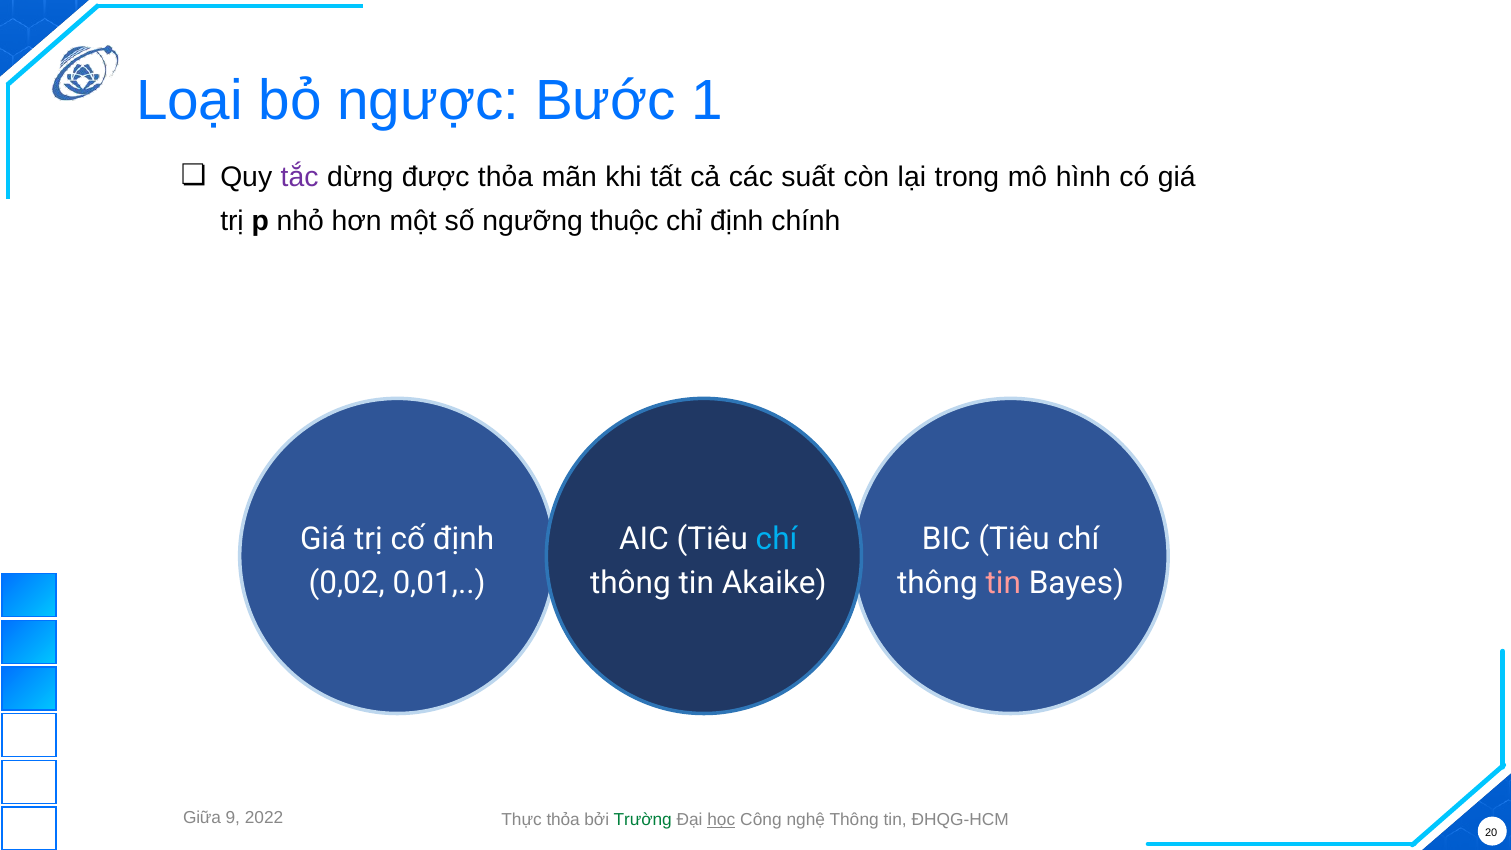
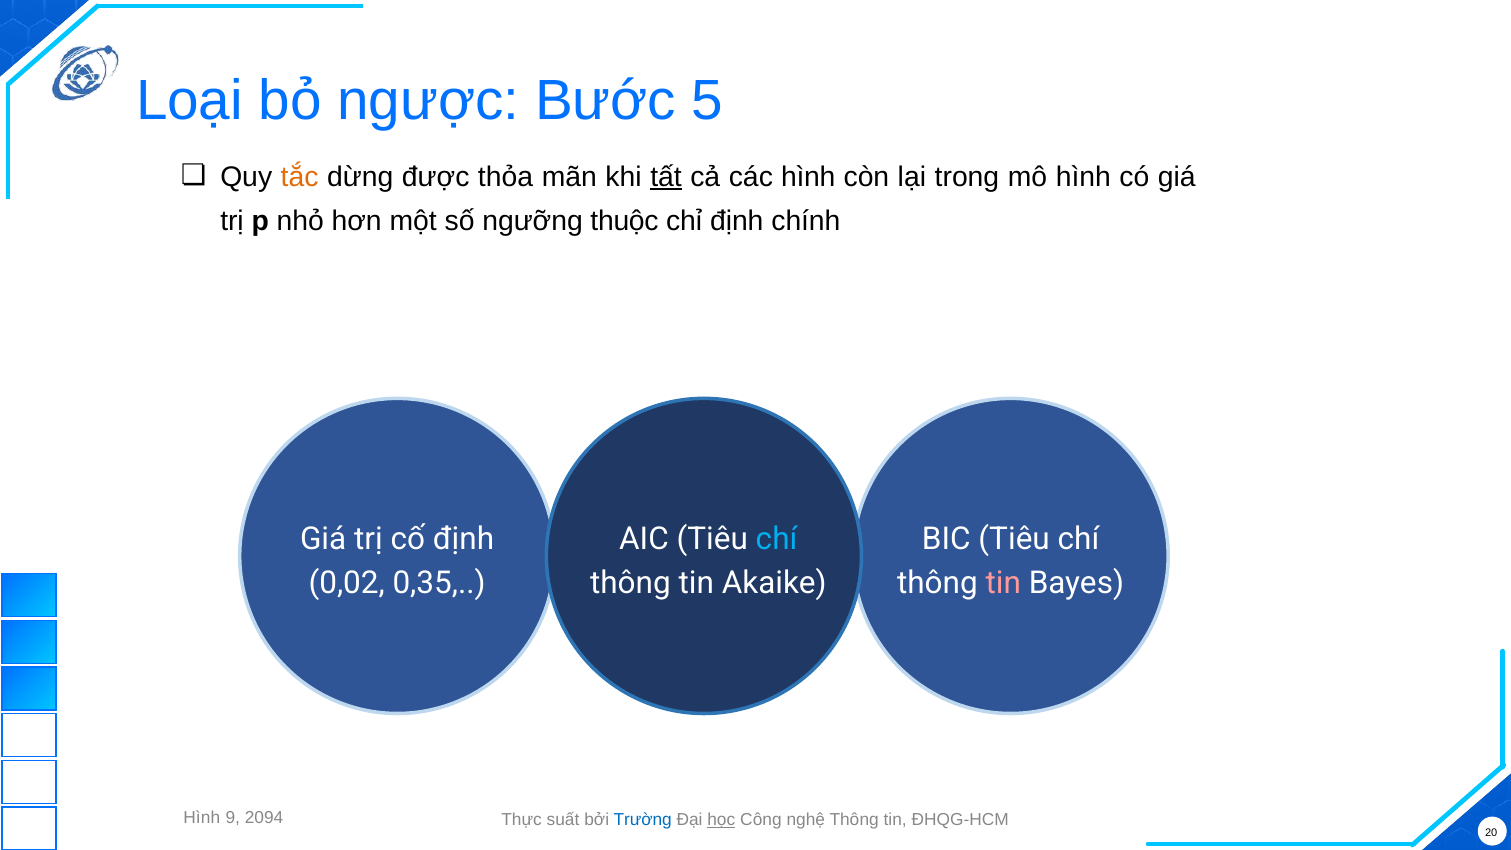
1: 1 -> 5
tắc colour: purple -> orange
tất underline: none -> present
các suất: suất -> hình
0,01: 0,01 -> 0,35
Giữa at (202, 818): Giữa -> Hình
2022: 2022 -> 2094
Thực thỏa: thỏa -> suất
Trường colour: green -> blue
